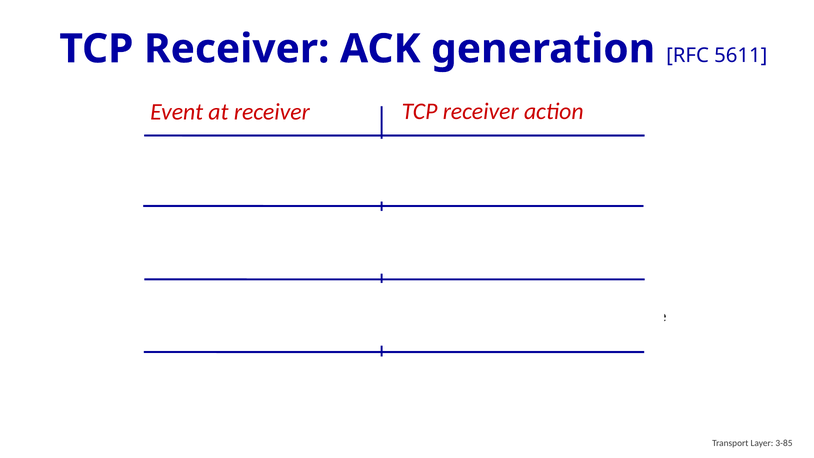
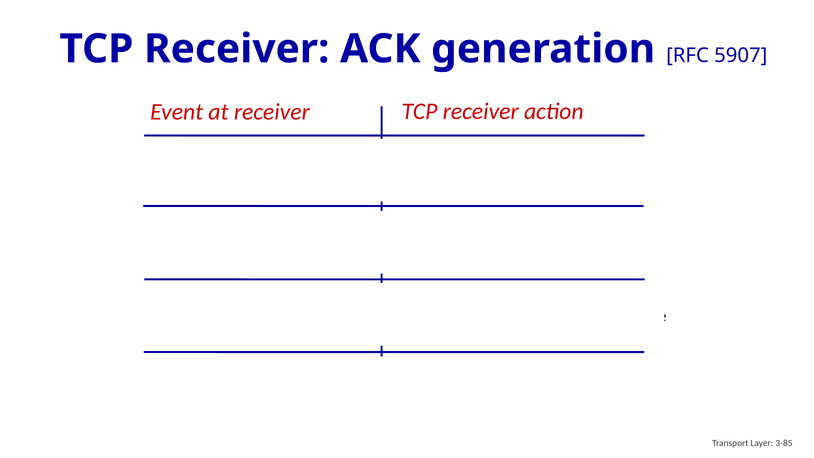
5611: 5611 -> 5907
